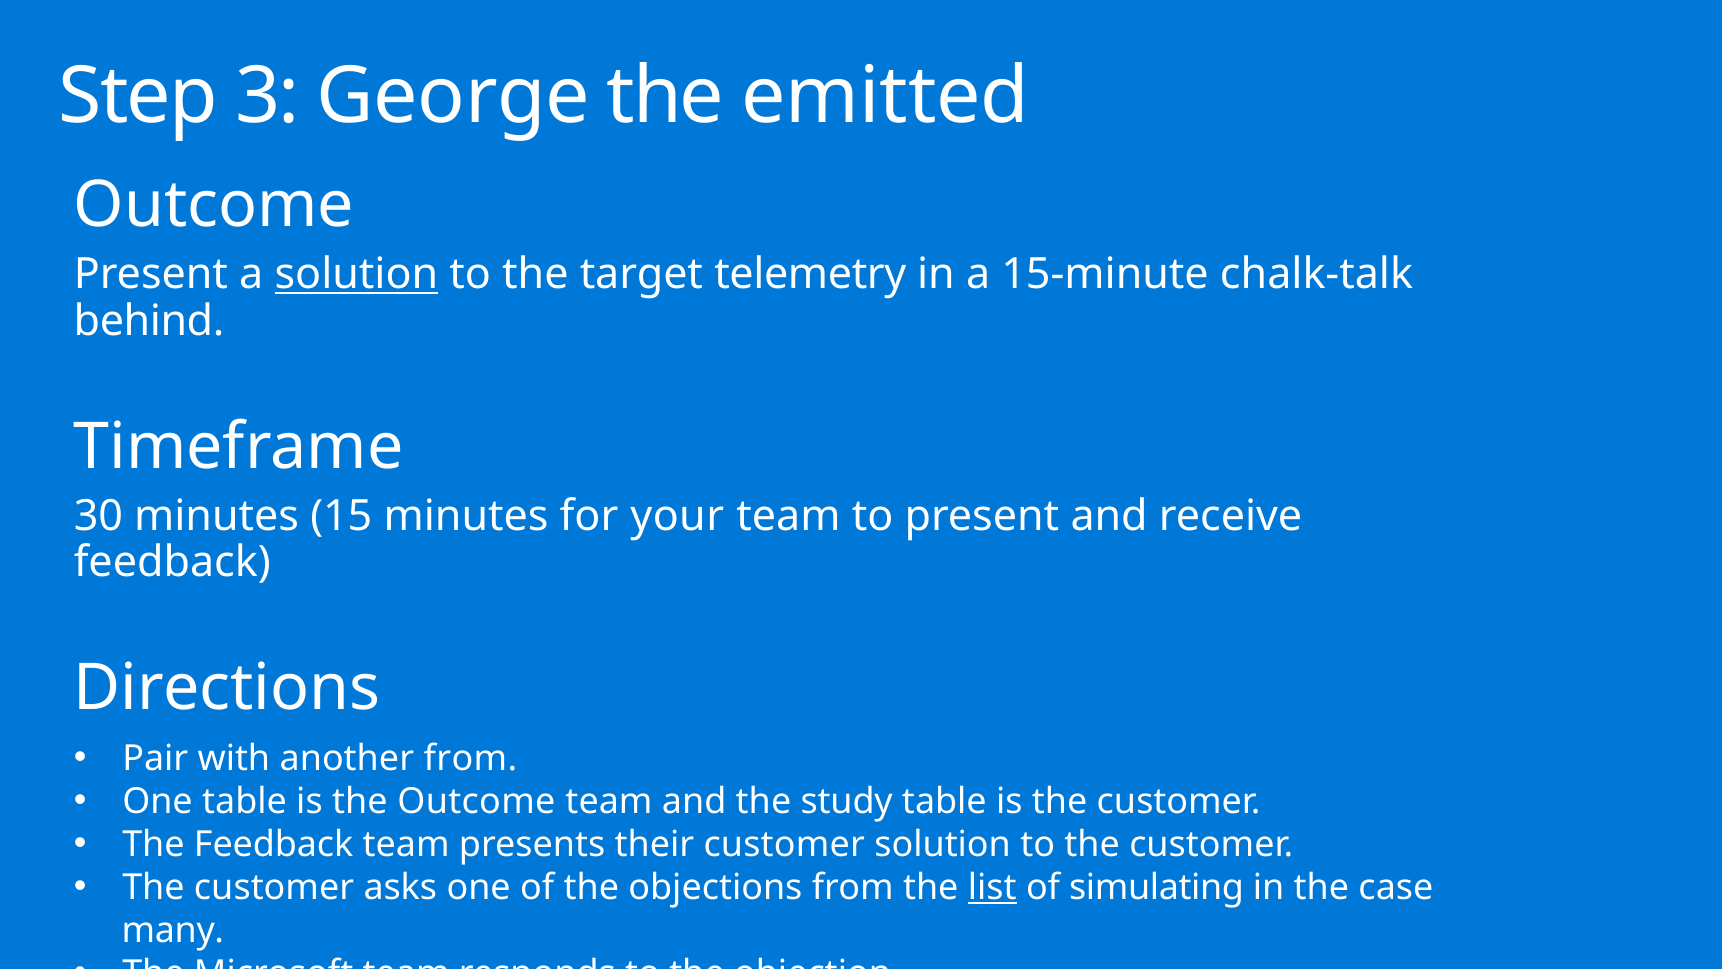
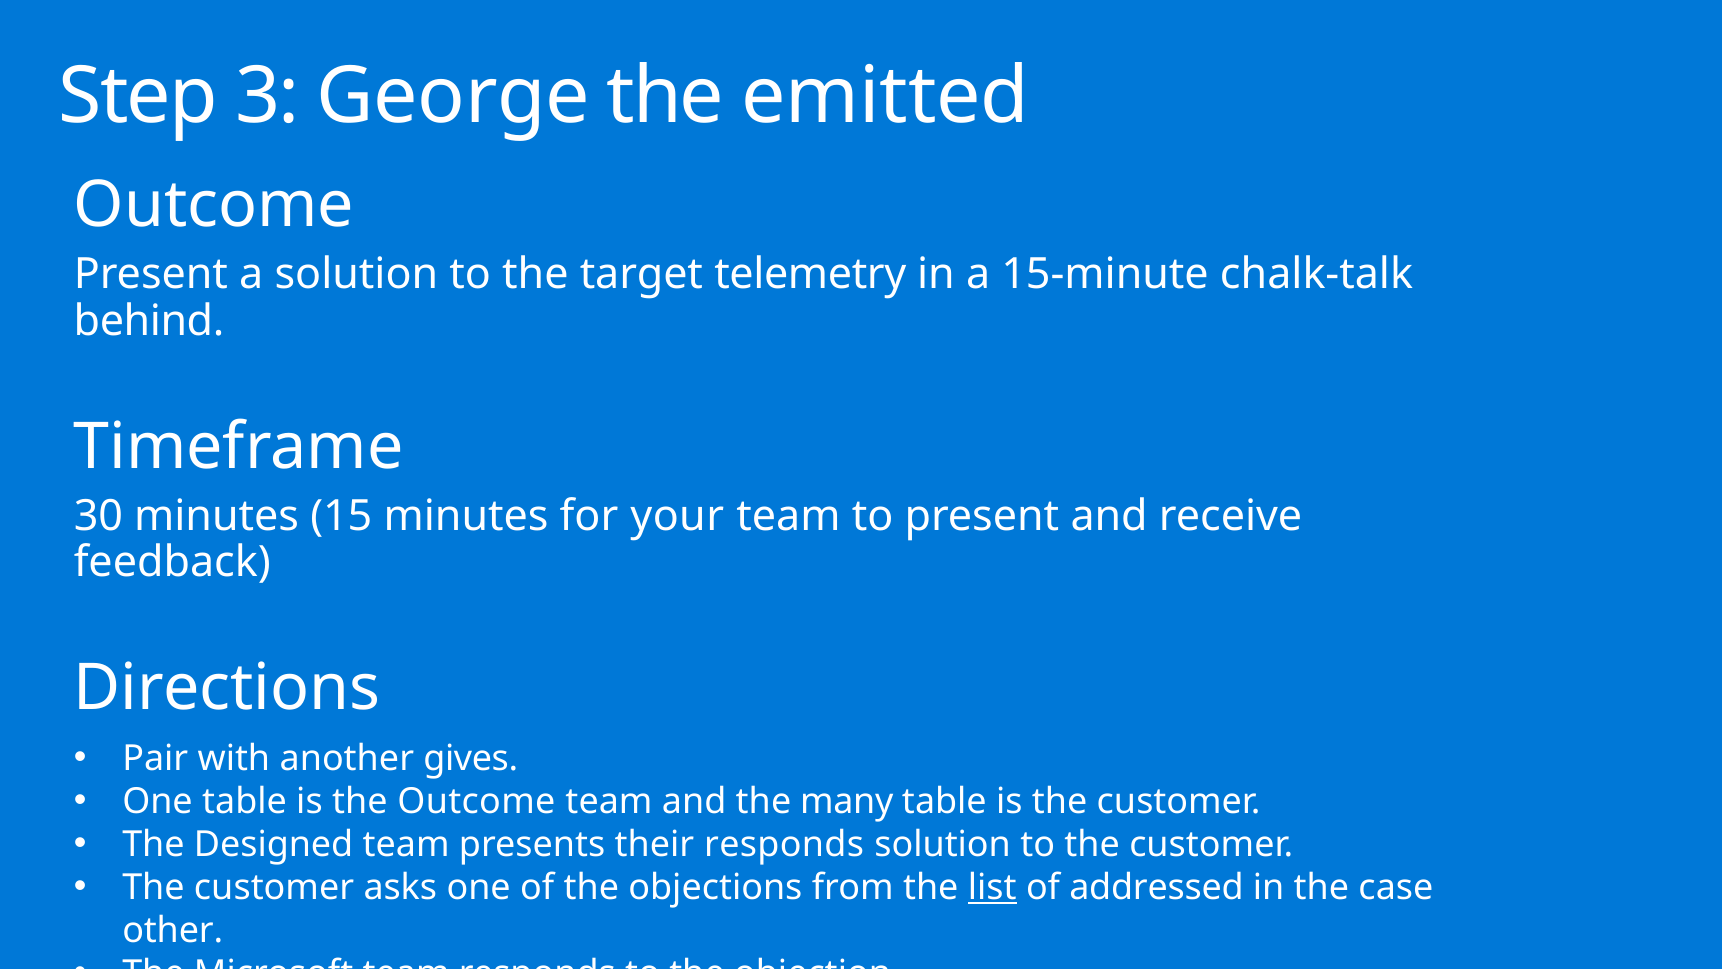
solution at (356, 274) underline: present -> none
another from: from -> gives
study: study -> many
The Feedback: Feedback -> Designed
their customer: customer -> responds
simulating: simulating -> addressed
many: many -> other
